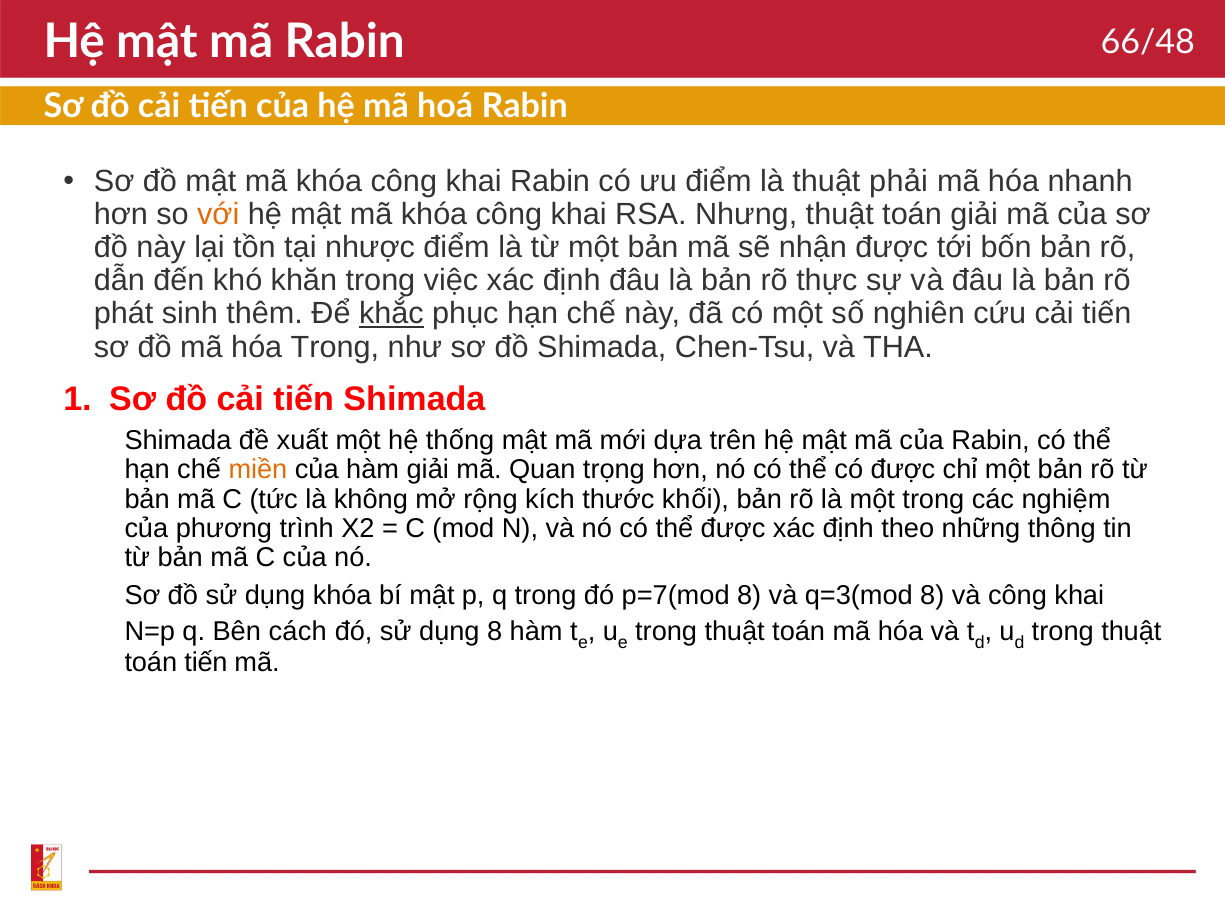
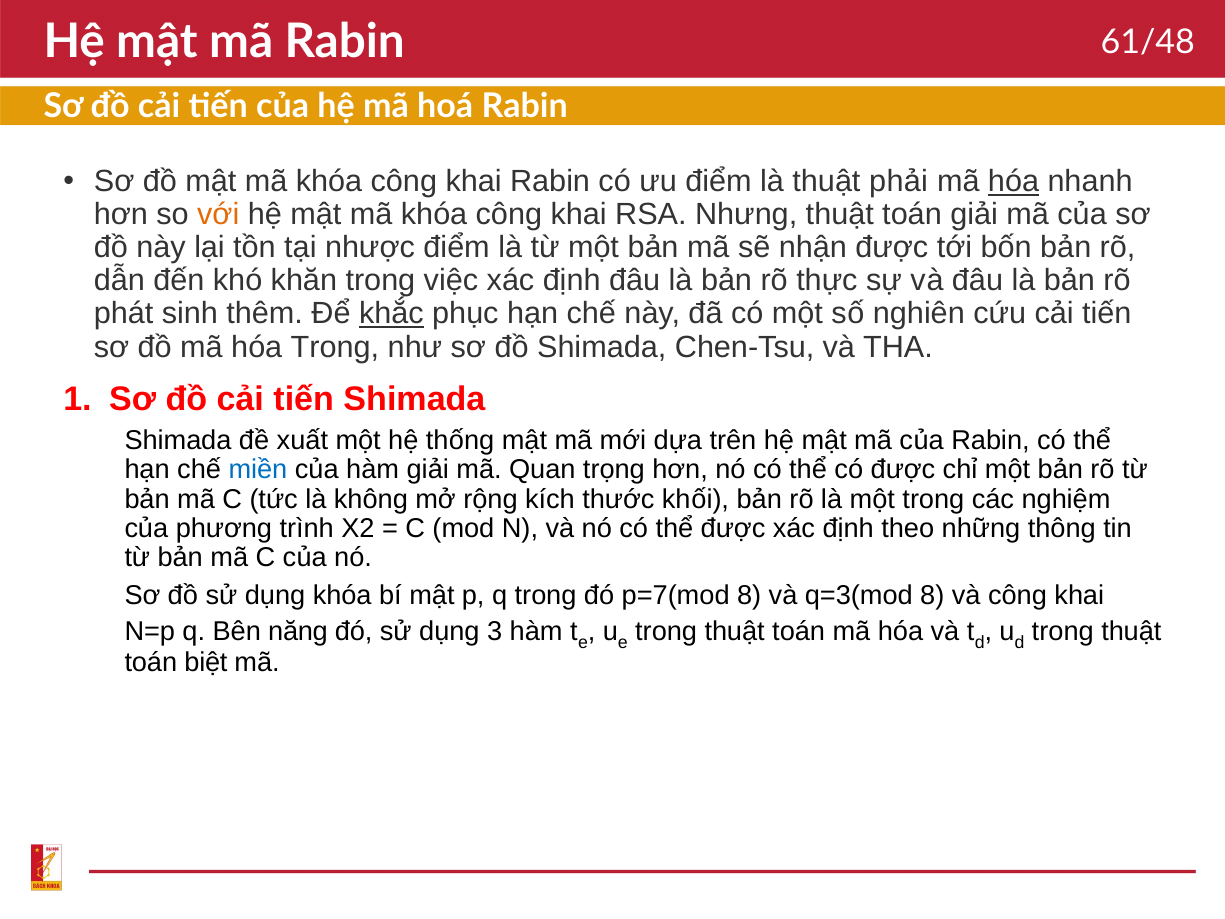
66/48: 66/48 -> 61/48
hóa at (1014, 181) underline: none -> present
miền colour: orange -> blue
cách: cách -> năng
dụng 8: 8 -> 3
toán tiến: tiến -> biệt
